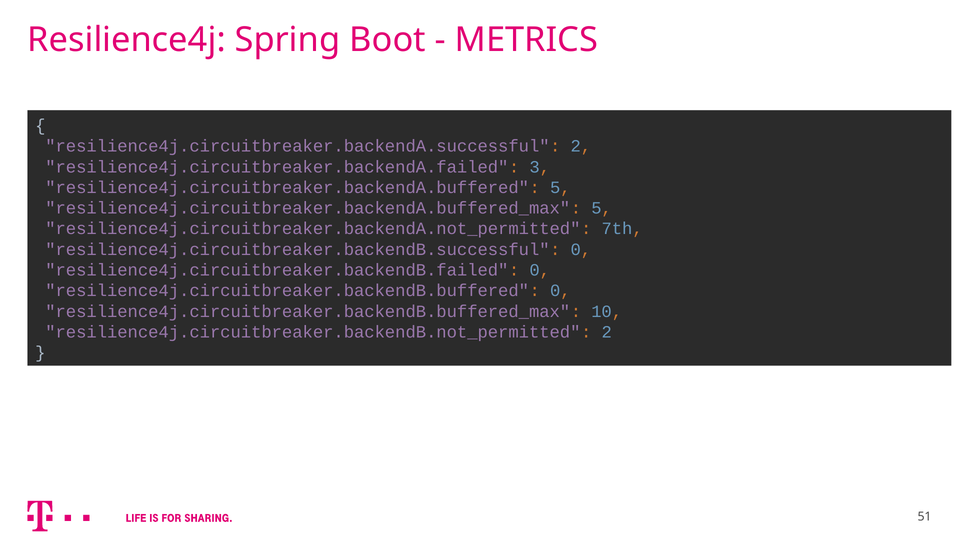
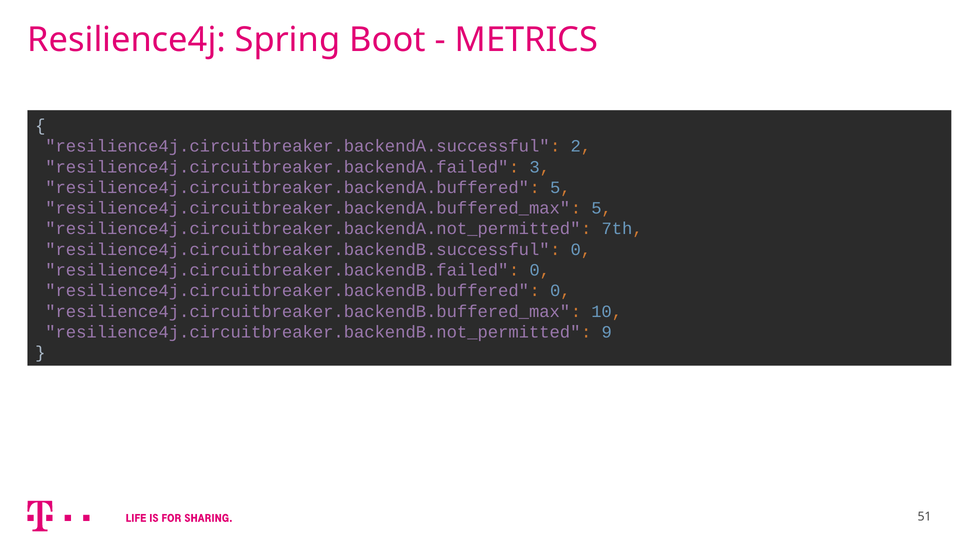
resilience4j.circuitbreaker.backendB.not_permitted 2: 2 -> 9
